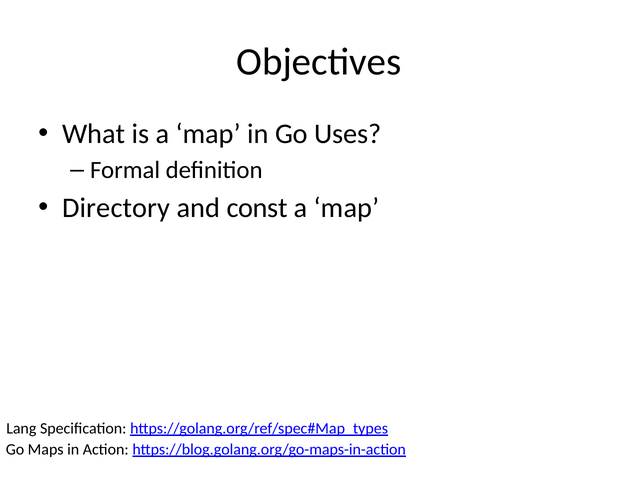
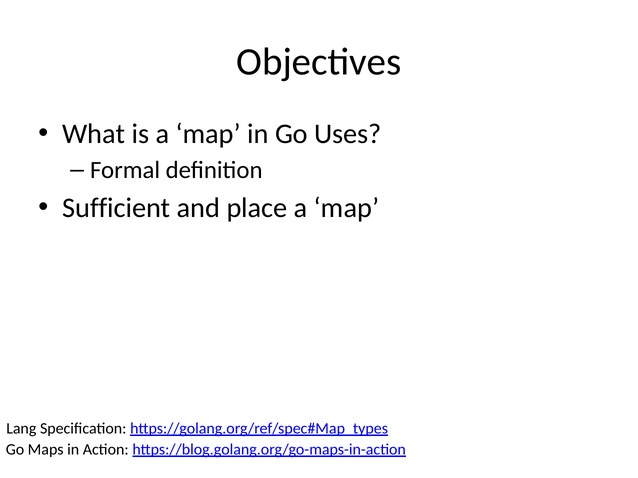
Directory: Directory -> Sufficient
const: const -> place
